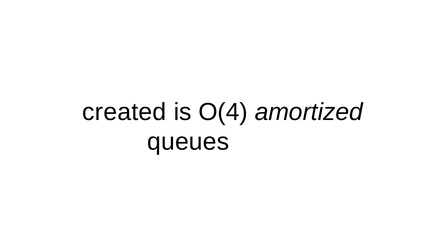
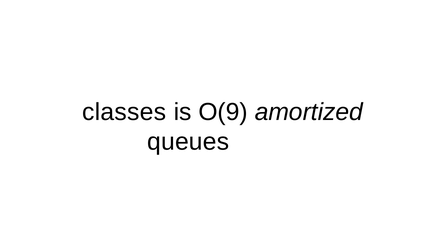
created: created -> classes
O(4: O(4 -> O(9
